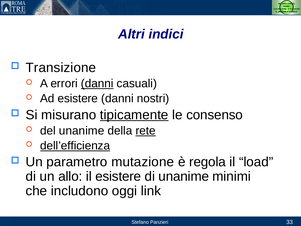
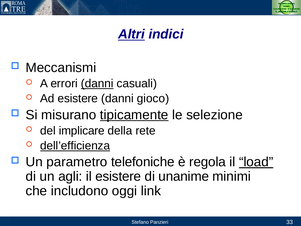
Altri underline: none -> present
Transizione: Transizione -> Meccanismi
nostri: nostri -> gioco
consenso: consenso -> selezione
del unanime: unanime -> implicare
rete underline: present -> none
mutazione: mutazione -> telefoniche
load underline: none -> present
allo: allo -> agli
